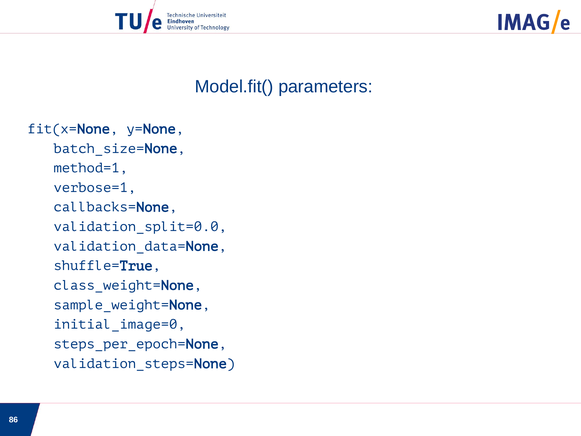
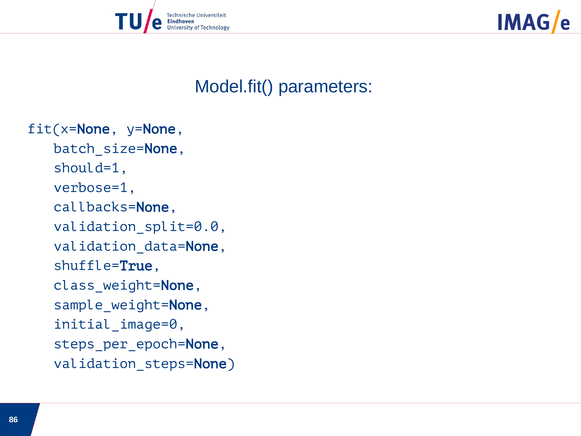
method=1: method=1 -> should=1
